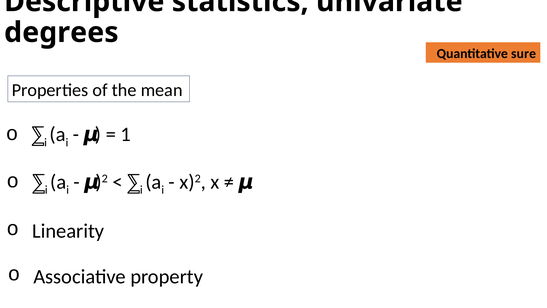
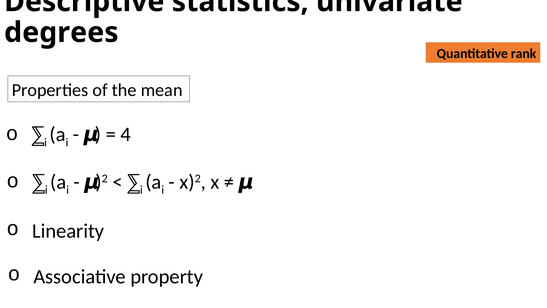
sure: sure -> rank
1: 1 -> 4
